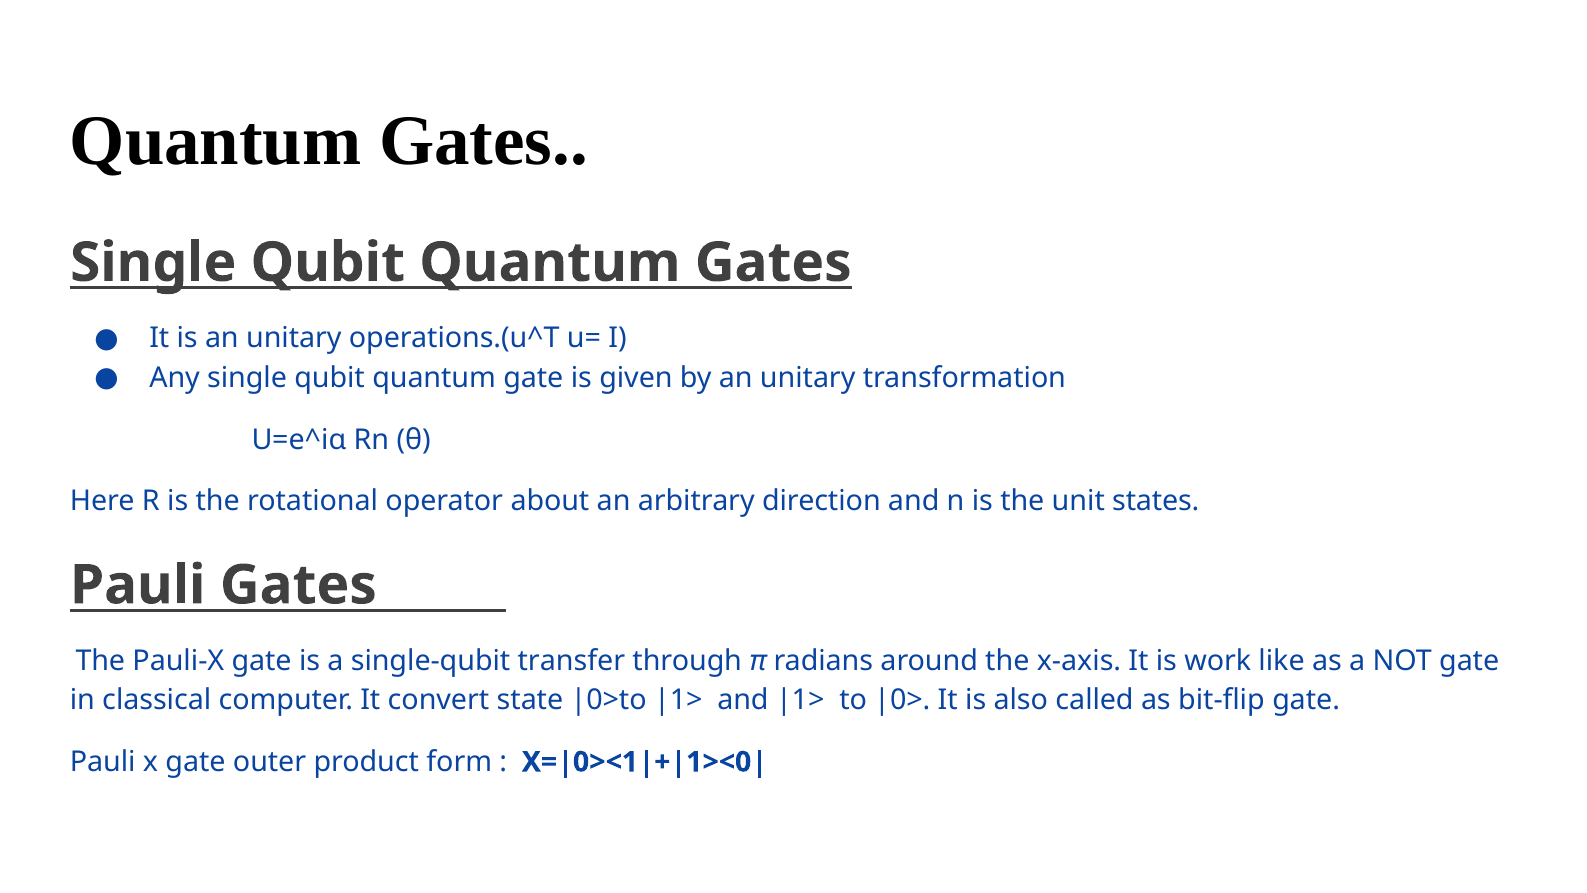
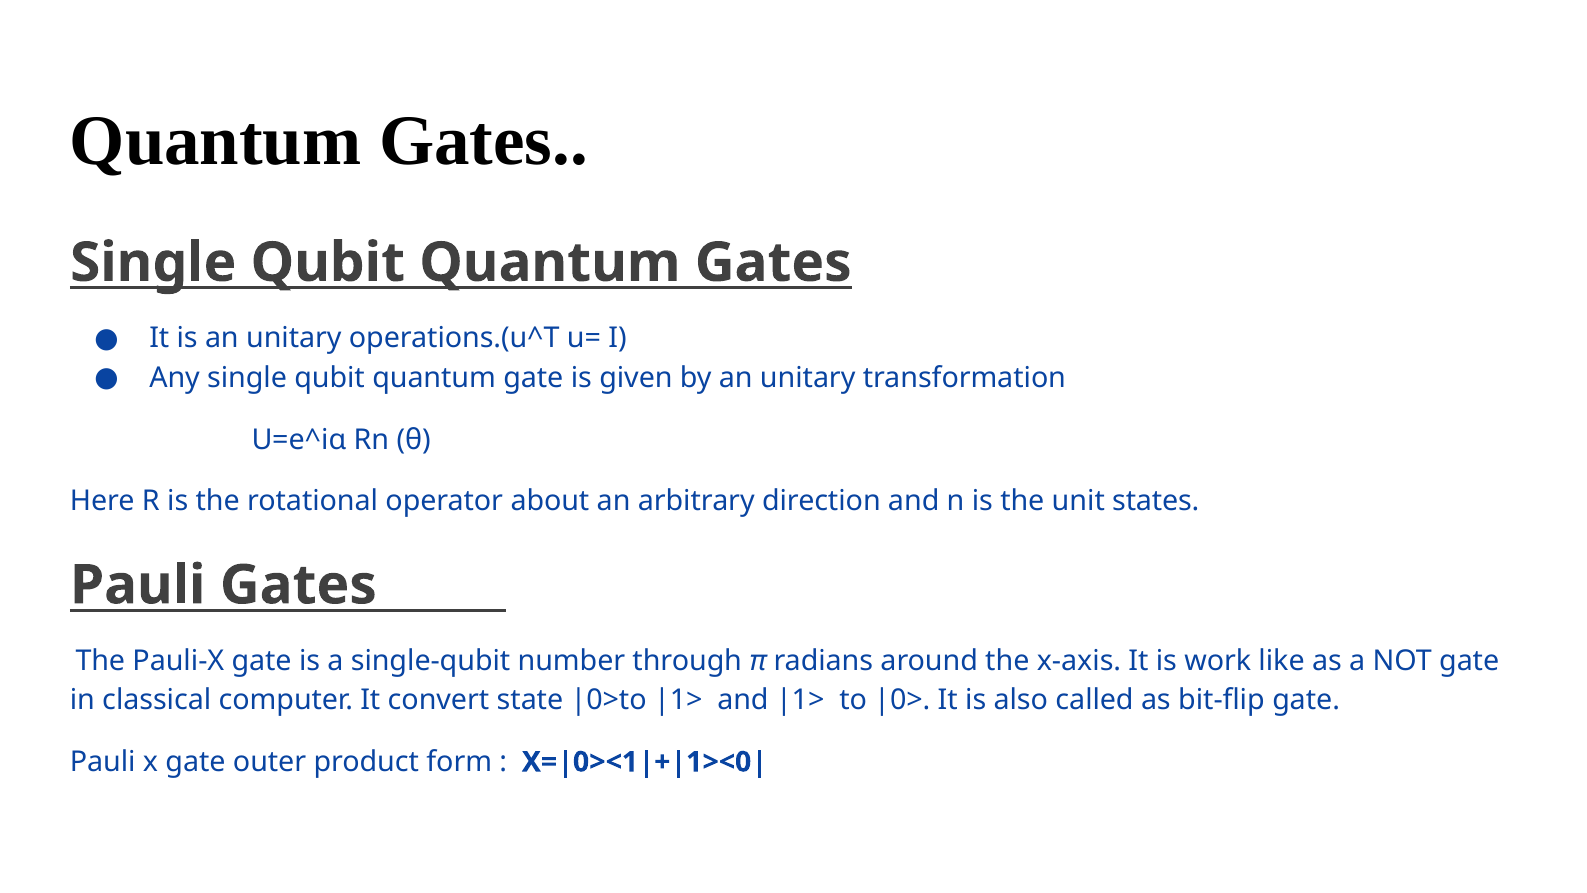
transfer: transfer -> number
